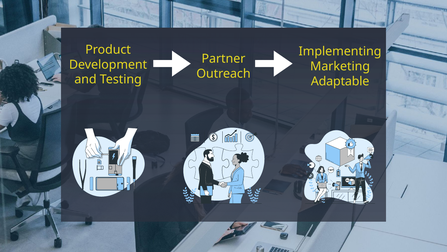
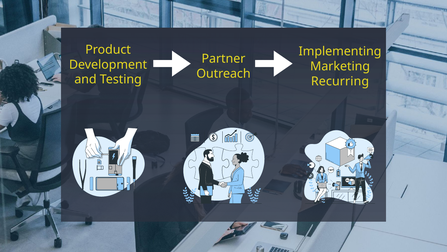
Adaptable: Adaptable -> Recurring
